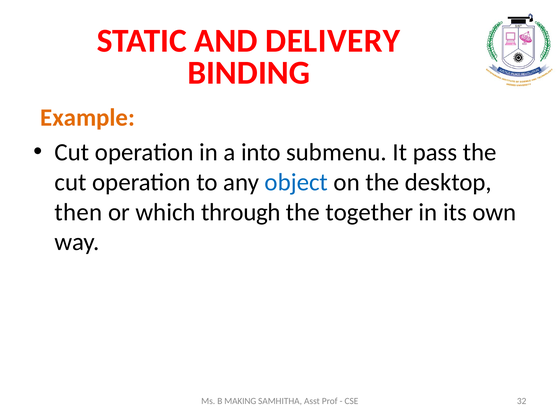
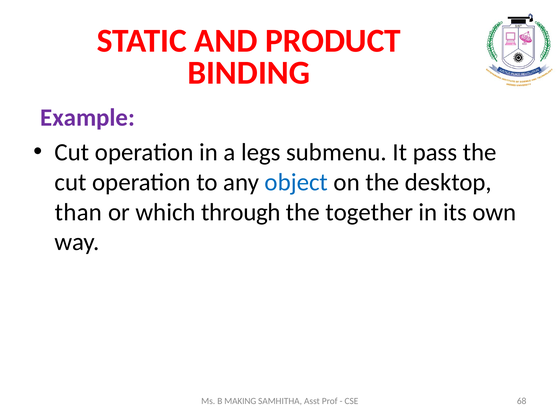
DELIVERY: DELIVERY -> PRODUCT
Example colour: orange -> purple
into: into -> legs
then: then -> than
32: 32 -> 68
